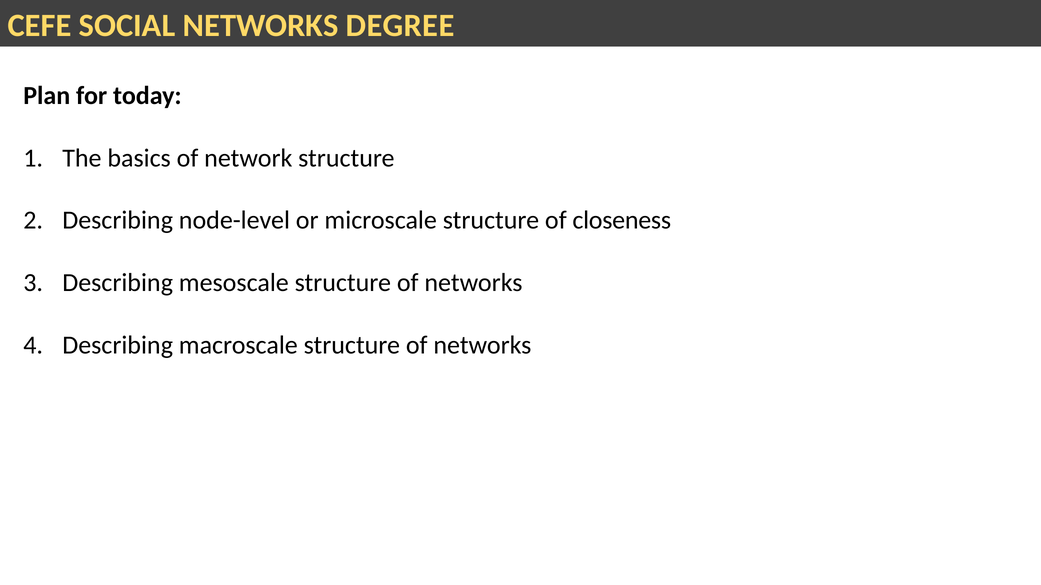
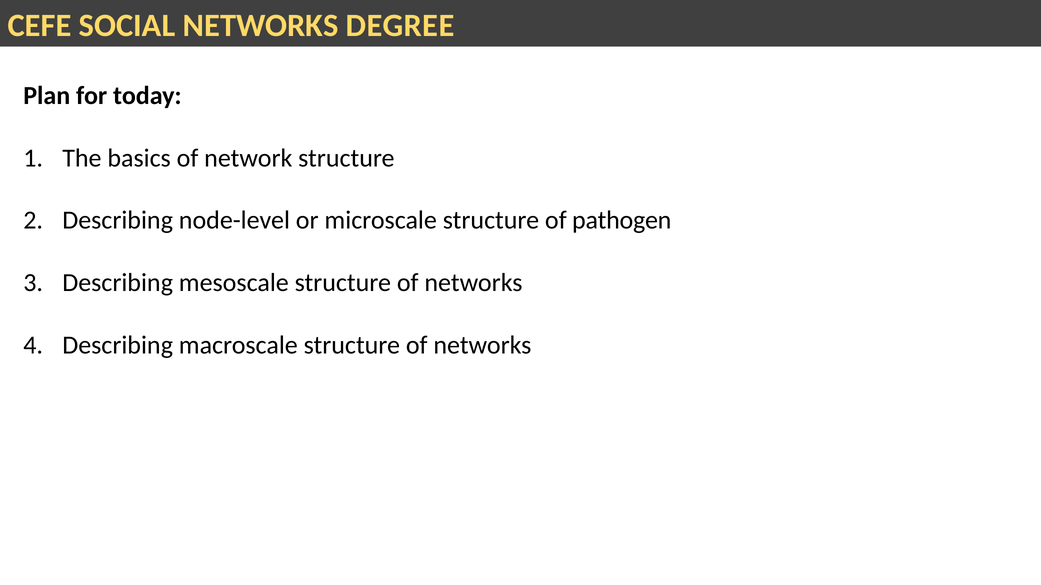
closeness: closeness -> pathogen
